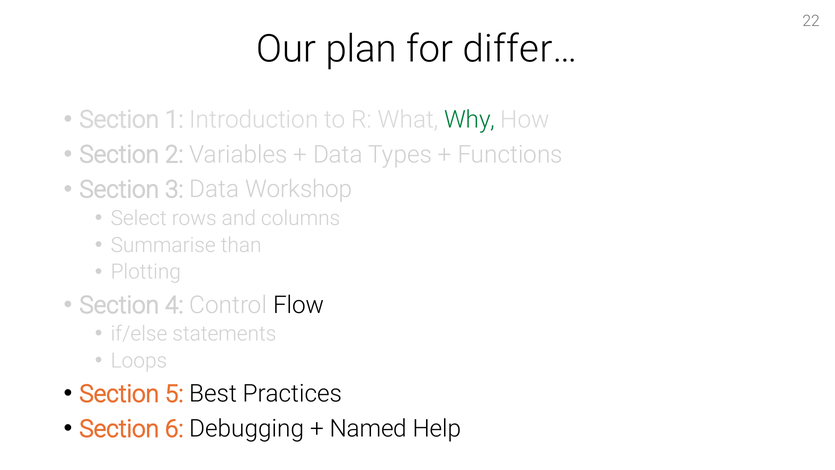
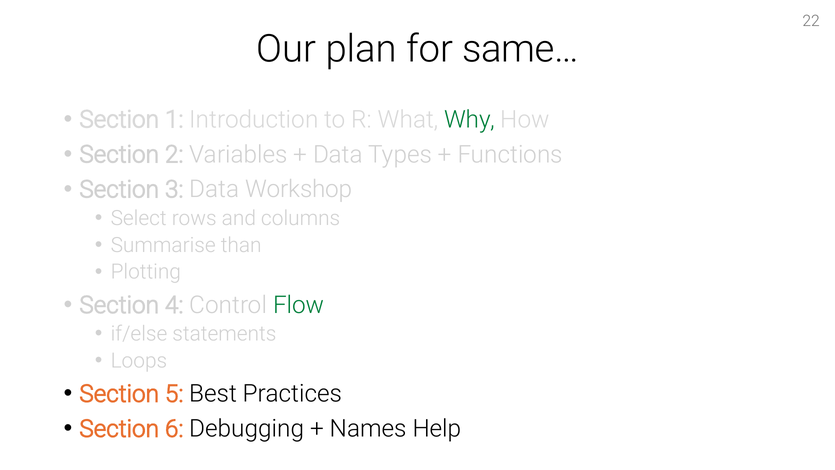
differ…: differ… -> same…
Flow colour: black -> green
Named: Named -> Names
